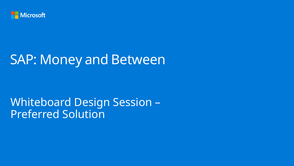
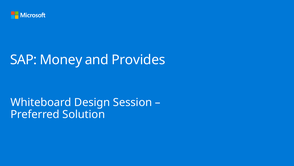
Between: Between -> Provides
